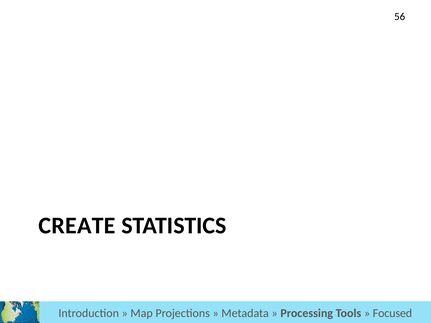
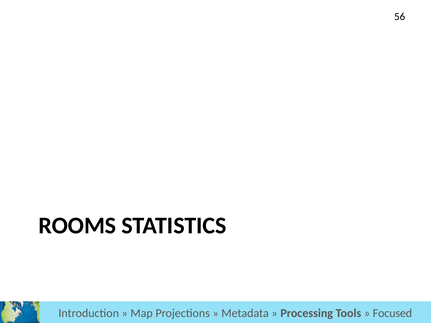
CREATE: CREATE -> ROOMS
